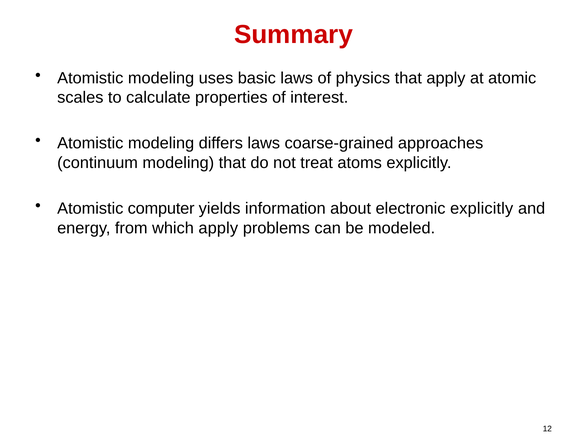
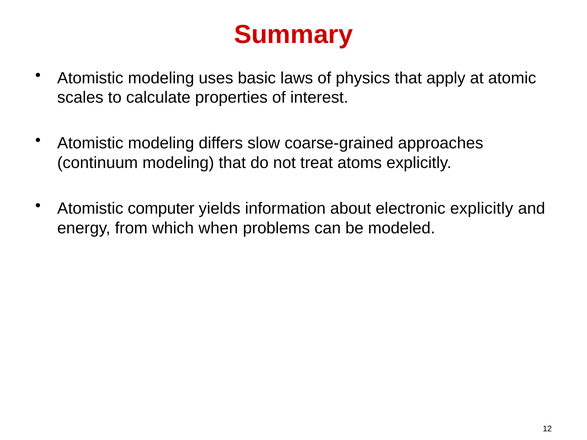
differs laws: laws -> slow
which apply: apply -> when
